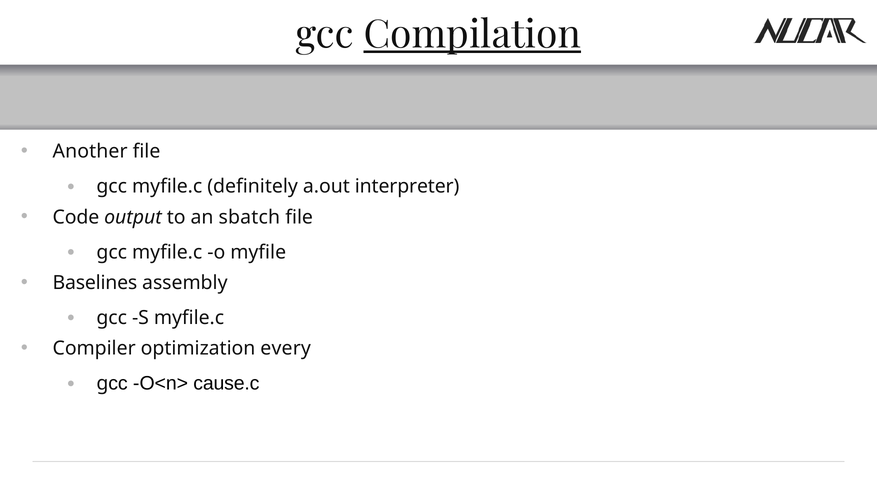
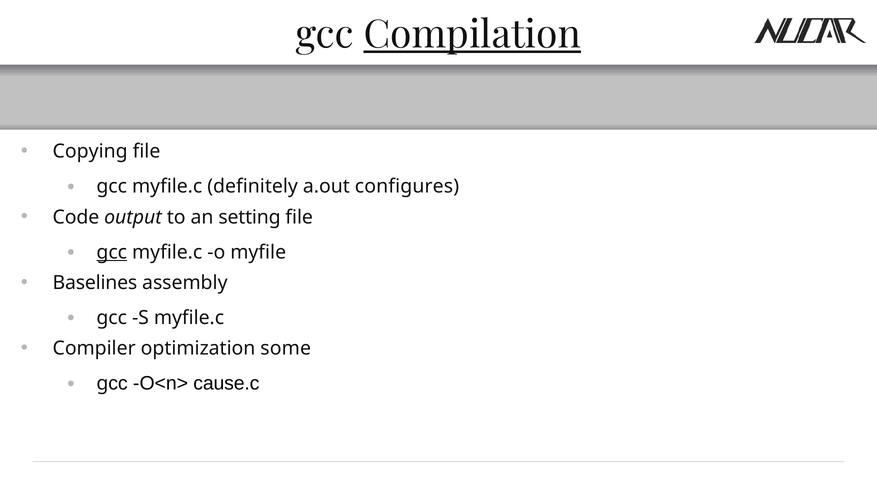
Another: Another -> Copying
interpreter: interpreter -> configures
sbatch: sbatch -> setting
gcc at (112, 252) underline: none -> present
every: every -> some
